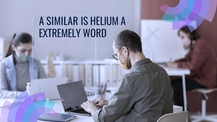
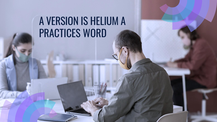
SIMILAR: SIMILAR -> VERSION
EXTREMELY: EXTREMELY -> PRACTICES
